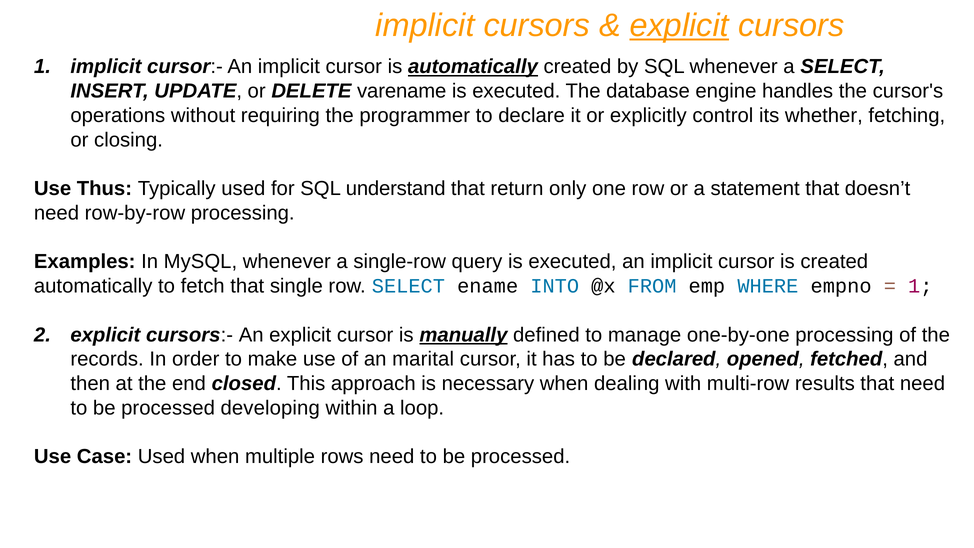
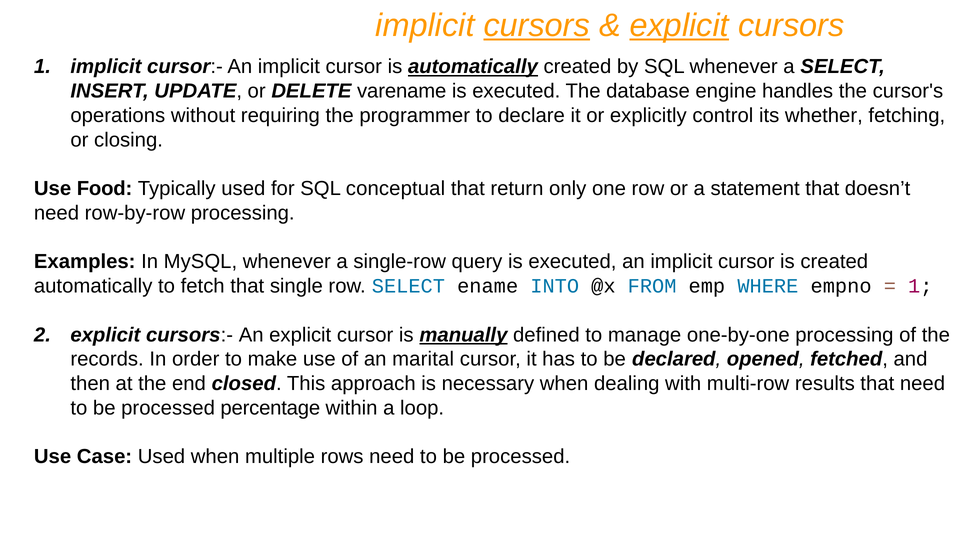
cursors at (537, 25) underline: none -> present
Thus: Thus -> Food
understand: understand -> conceptual
developing: developing -> percentage
